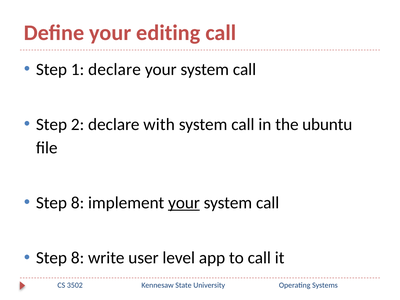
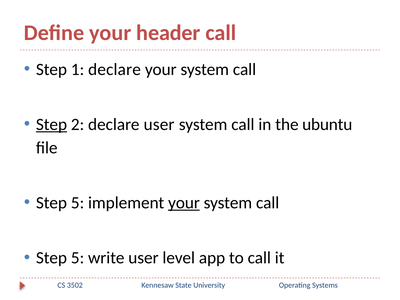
editing: editing -> header
Step at (51, 125) underline: none -> present
declare with: with -> user
8 at (78, 203): 8 -> 5
8 at (78, 258): 8 -> 5
